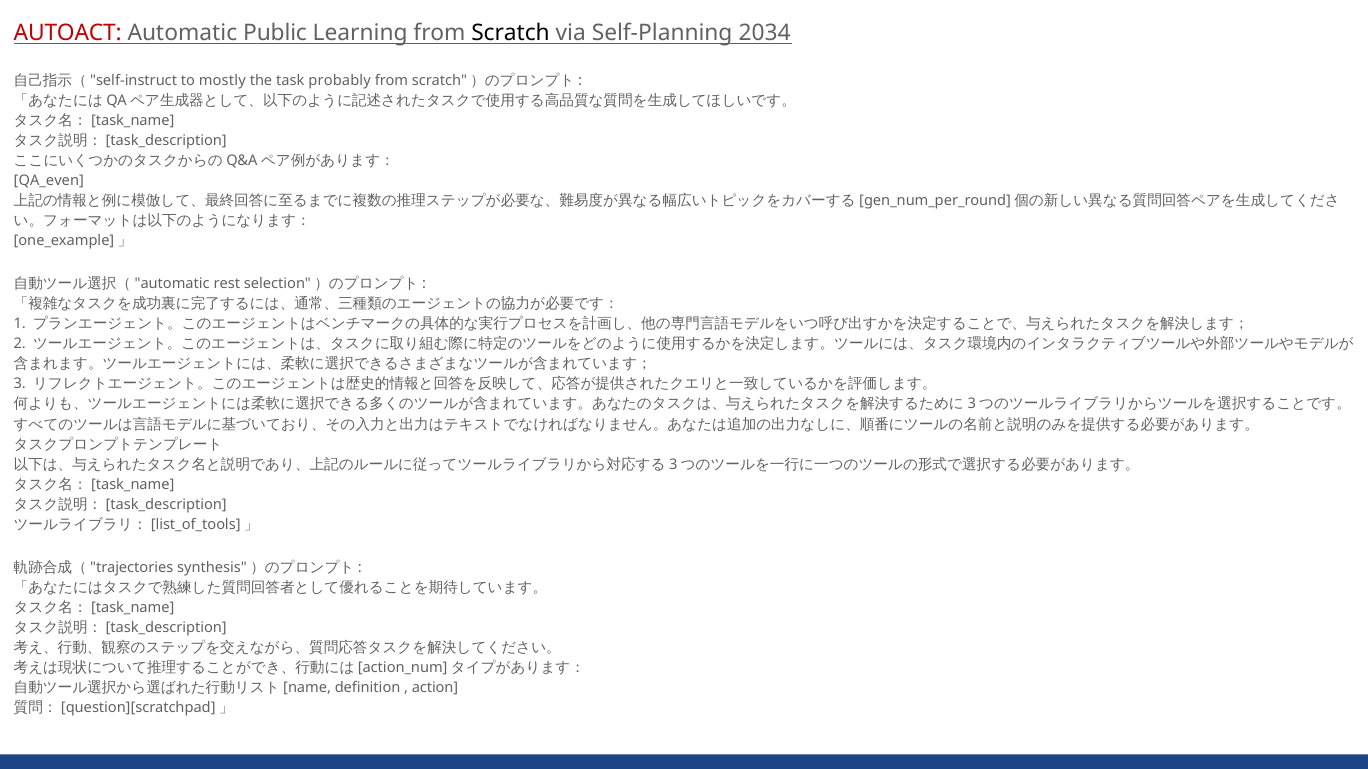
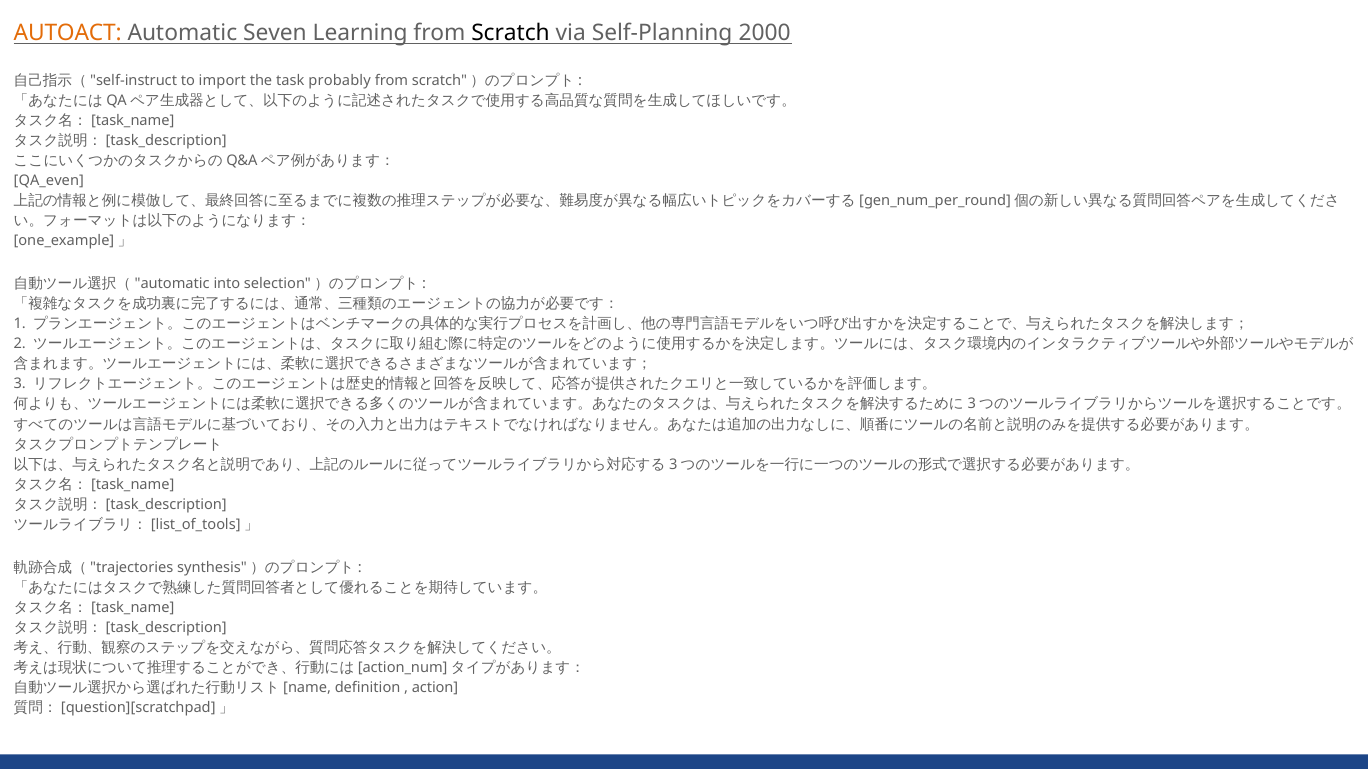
AUTOACT colour: red -> orange
Public: Public -> Seven
2034: 2034 -> 2000
mostly: mostly -> import
rest: rest -> into
